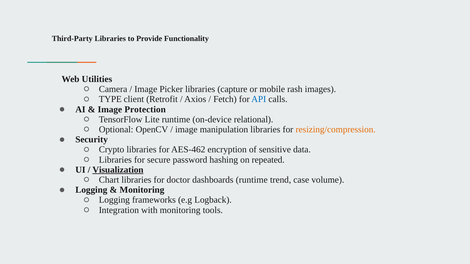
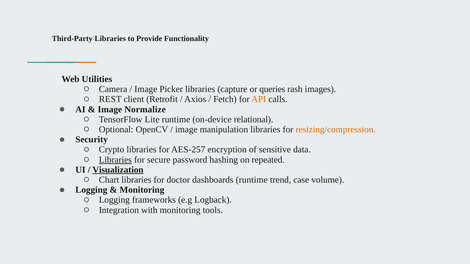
mobile: mobile -> queries
TYPE: TYPE -> REST
API colour: blue -> orange
Protection: Protection -> Normalize
AES-462: AES-462 -> AES-257
Libraries at (115, 160) underline: none -> present
